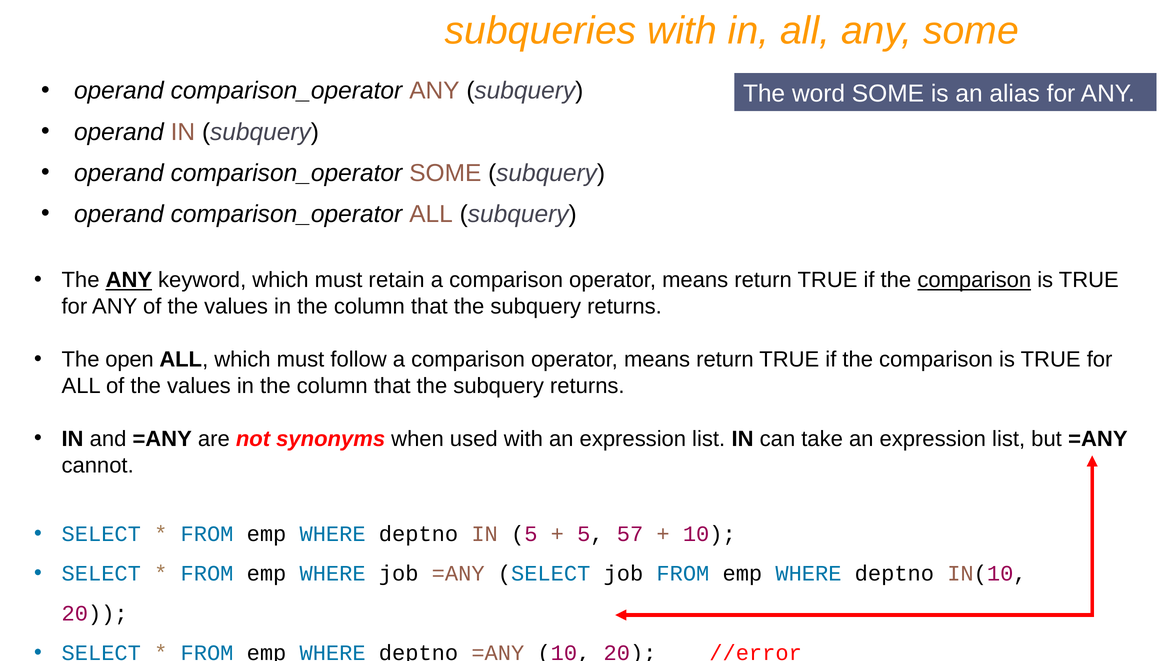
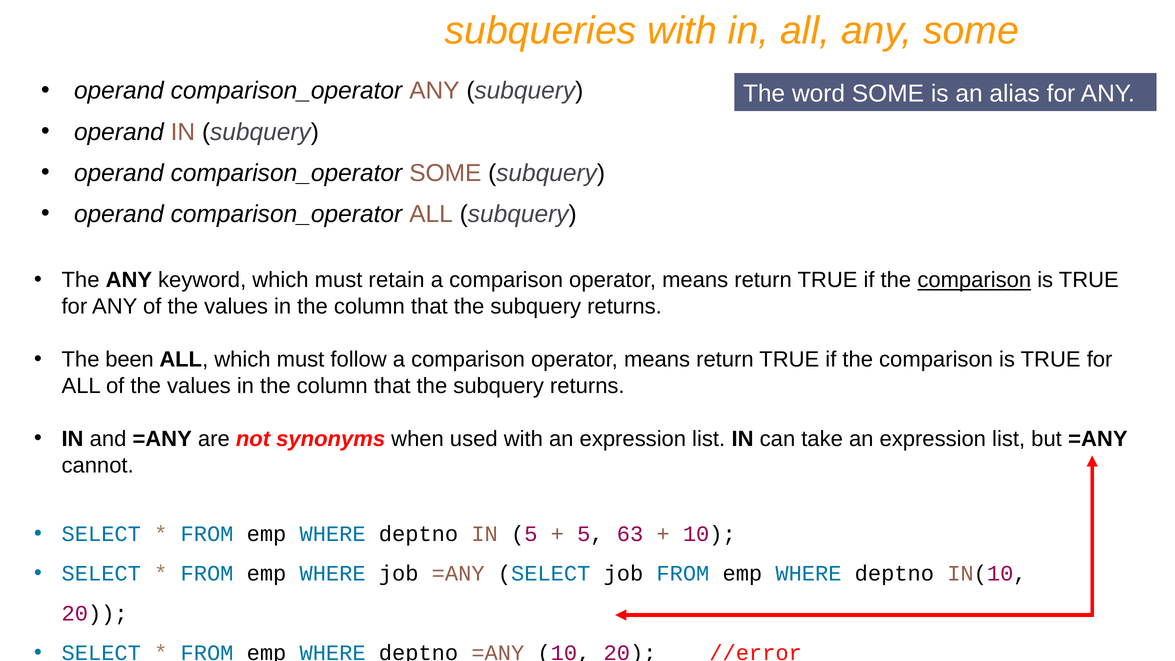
ANY at (129, 280) underline: present -> none
open: open -> been
57: 57 -> 63
